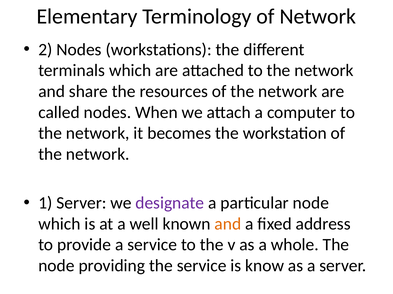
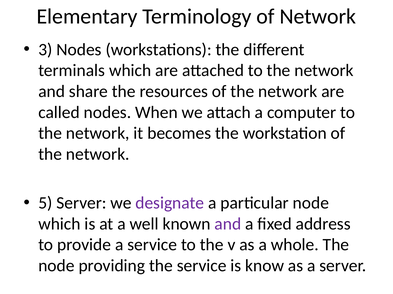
2: 2 -> 3
1: 1 -> 5
and at (228, 224) colour: orange -> purple
